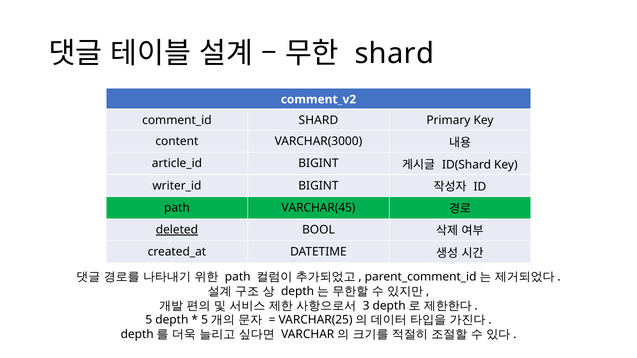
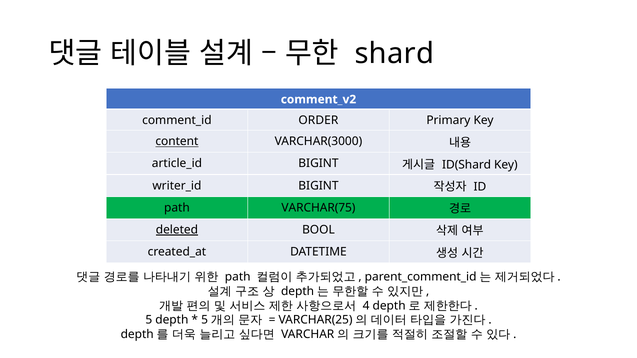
SHARD at (318, 121): SHARD -> ORDER
content underline: none -> present
VARCHAR(45: VARCHAR(45 -> VARCHAR(75
3: 3 -> 4
